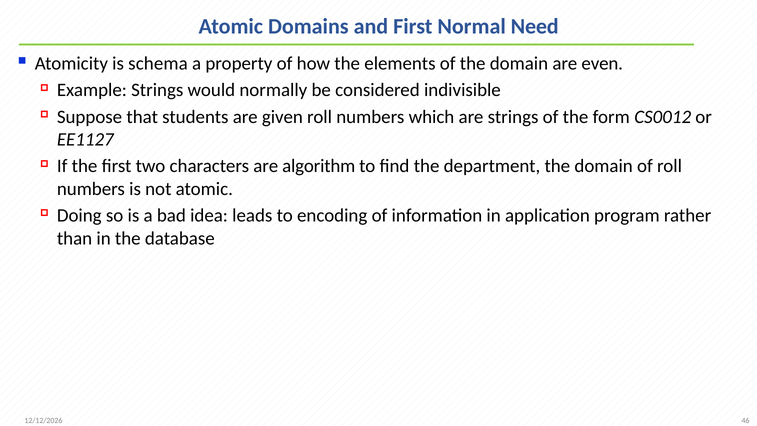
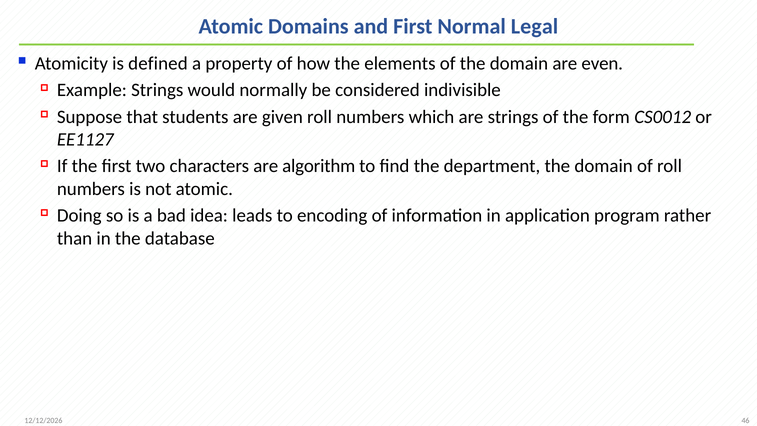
Need: Need -> Legal
schema: schema -> defined
